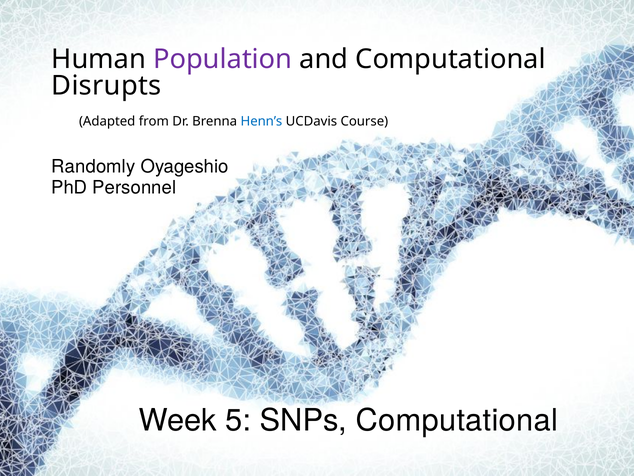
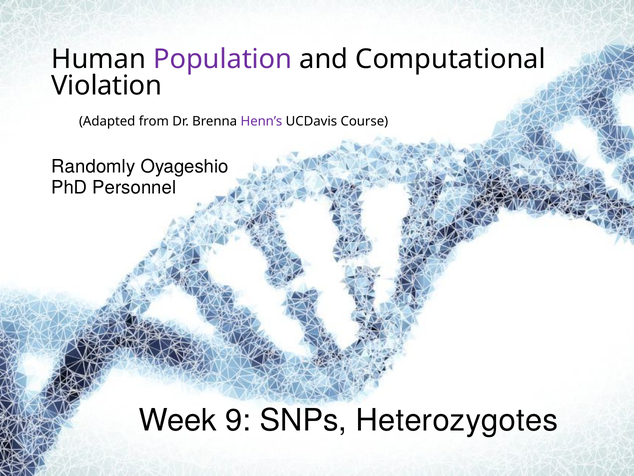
Disrupts: Disrupts -> Violation
Henn’s colour: blue -> purple
5: 5 -> 9
SNPs Computational: Computational -> Heterozygotes
